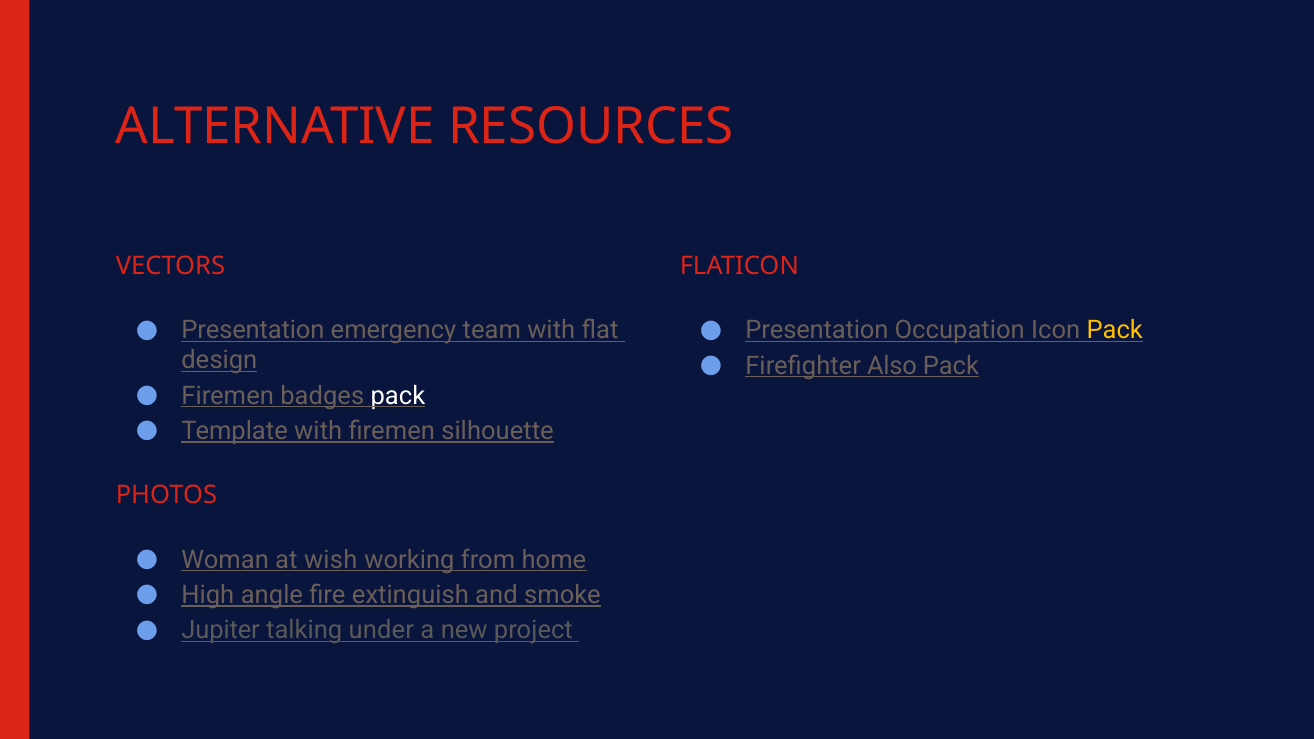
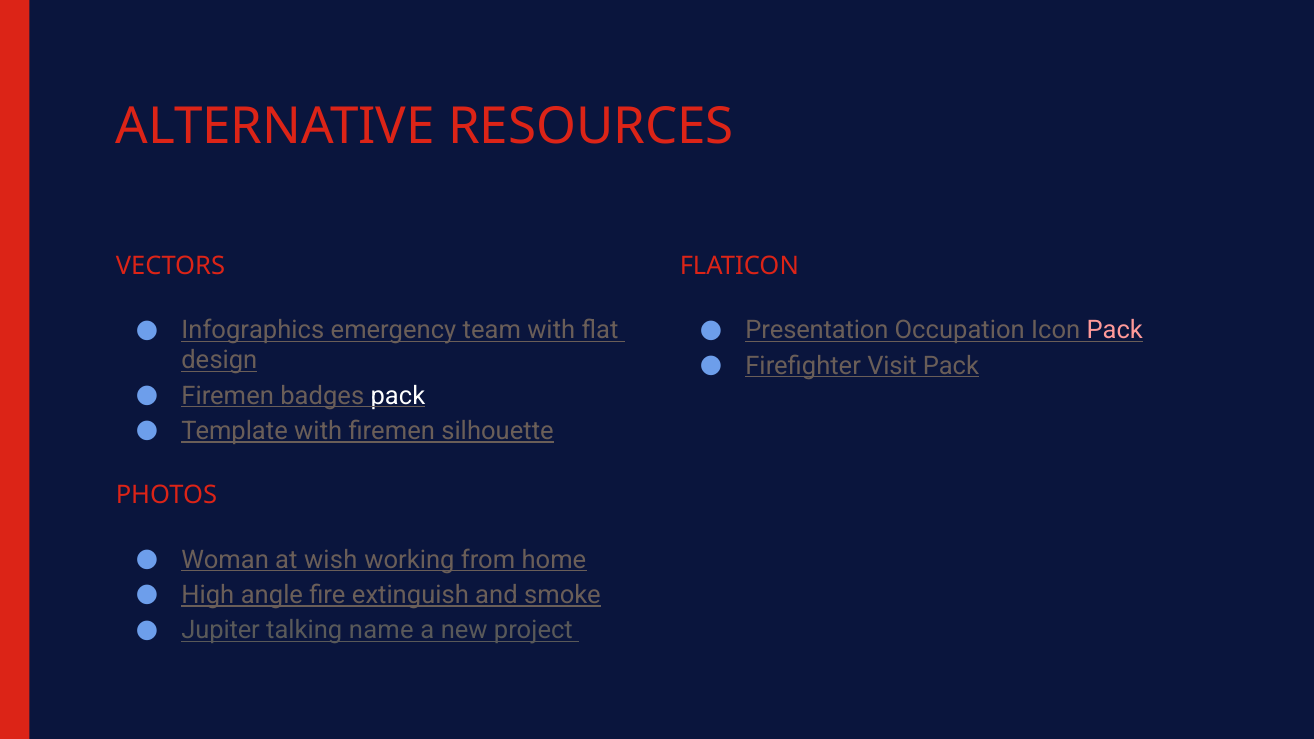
Presentation at (253, 331): Presentation -> Infographics
Pack at (1115, 331) colour: yellow -> pink
Also: Also -> Visit
under: under -> name
